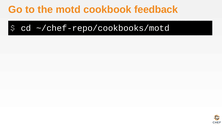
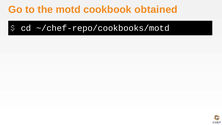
feedback: feedback -> obtained
